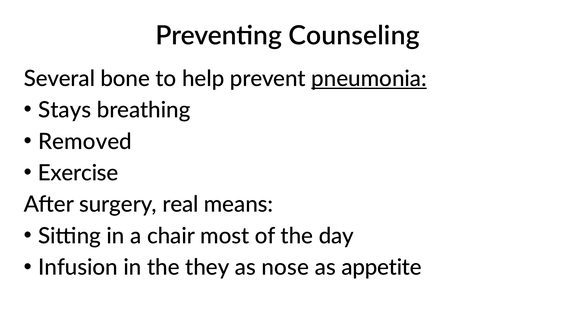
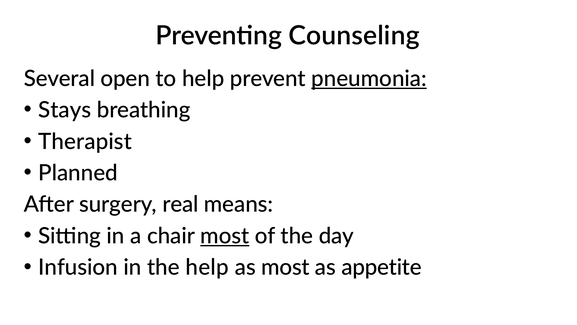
bone: bone -> open
Removed: Removed -> Therapist
Exercise: Exercise -> Planned
most at (225, 236) underline: none -> present
the they: they -> help
as nose: nose -> most
